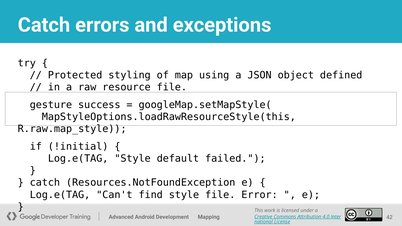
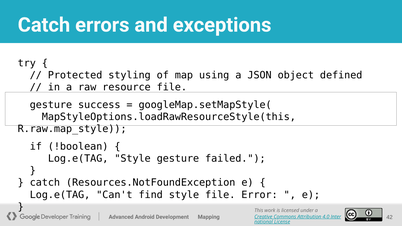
!initial: !initial -> !boolean
Style default: default -> gesture
